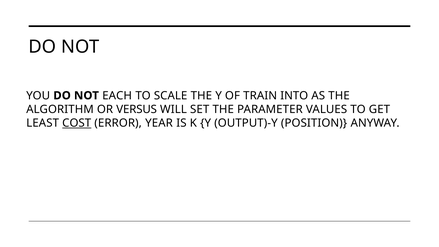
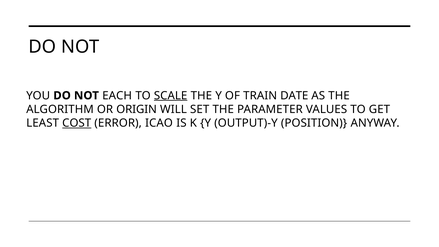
SCALE underline: none -> present
INTO: INTO -> DATE
VERSUS: VERSUS -> ORIGIN
YEAR: YEAR -> ICAO
